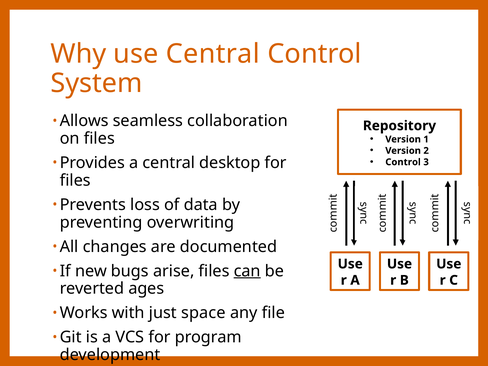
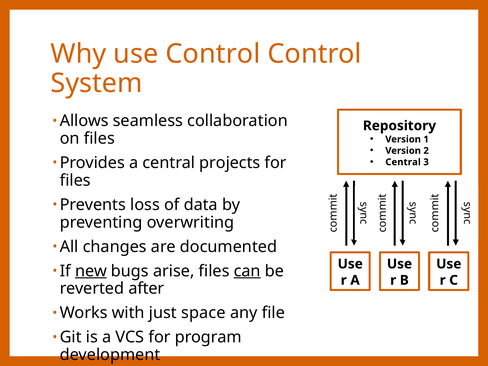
use Central: Central -> Control
Control at (403, 162): Control -> Central
desktop: desktop -> projects
new underline: none -> present
ages: ages -> after
